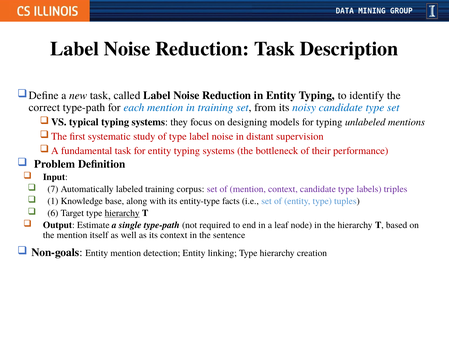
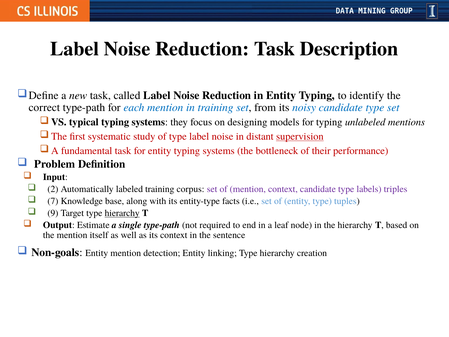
supervision underline: none -> present
7: 7 -> 2
1: 1 -> 7
6: 6 -> 9
